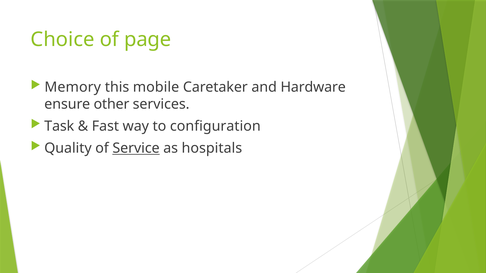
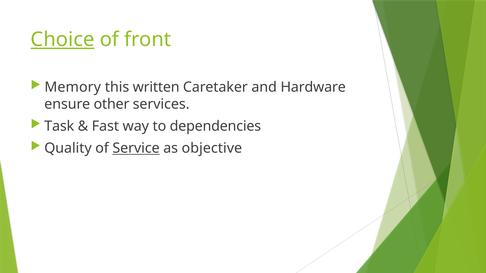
Choice underline: none -> present
page: page -> front
mobile: mobile -> written
configuration: configuration -> dependencies
hospitals: hospitals -> objective
